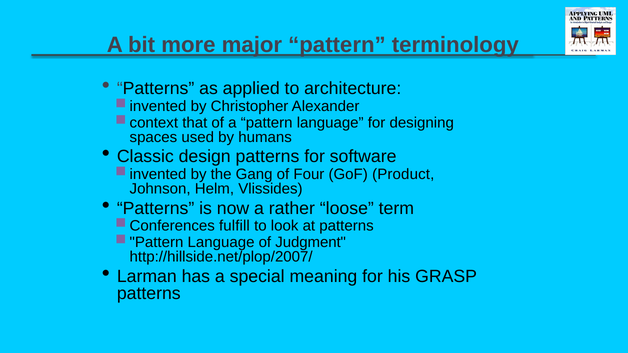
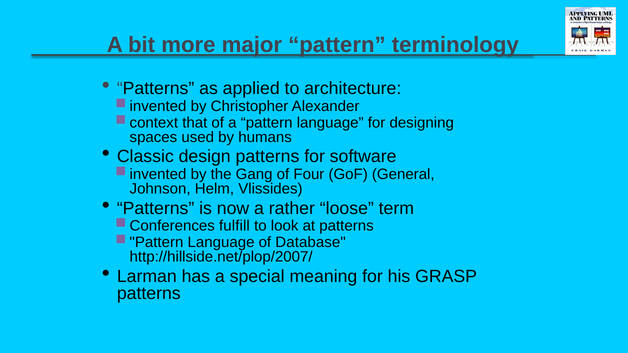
Product: Product -> General
Judgment: Judgment -> Database
